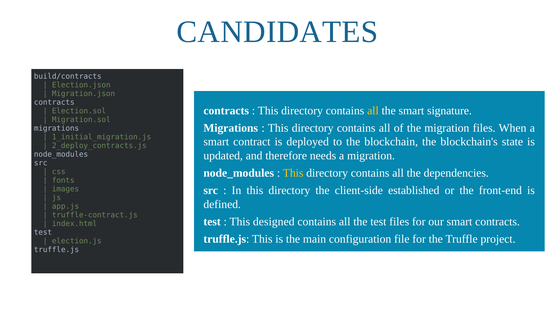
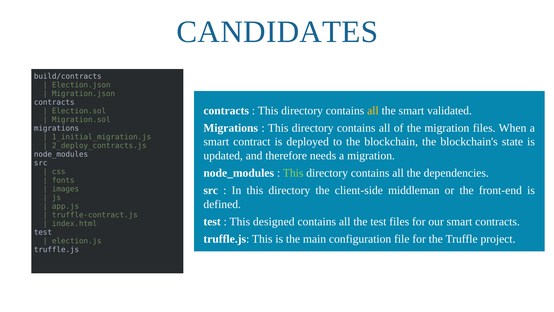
signature: signature -> validated
This at (293, 173) colour: yellow -> light green
established: established -> middleman
